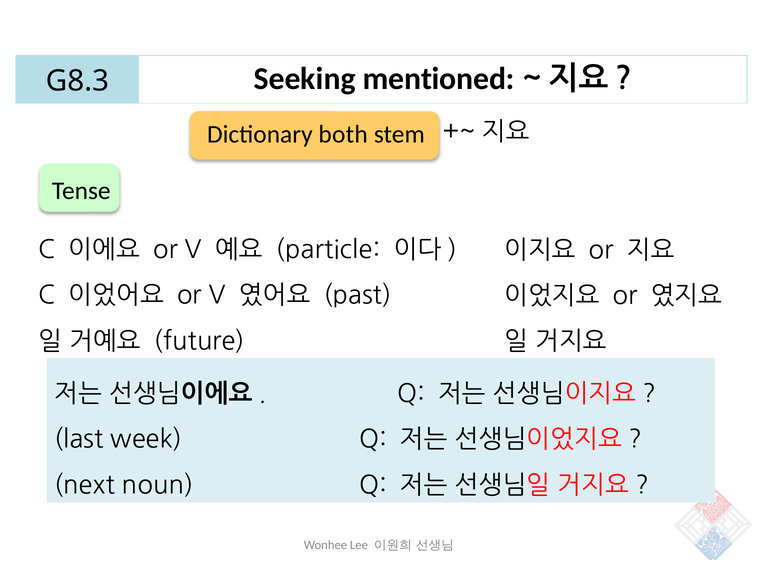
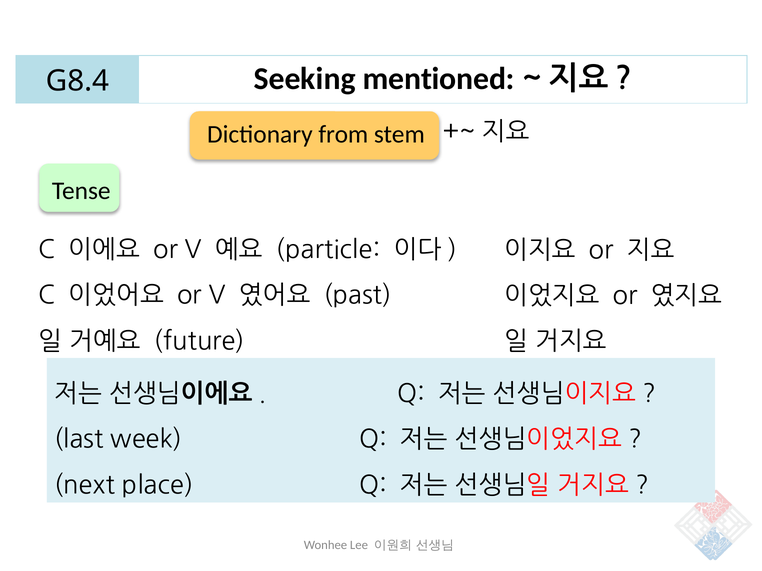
G8.3: G8.3 -> G8.4
both: both -> from
noun: noun -> place
